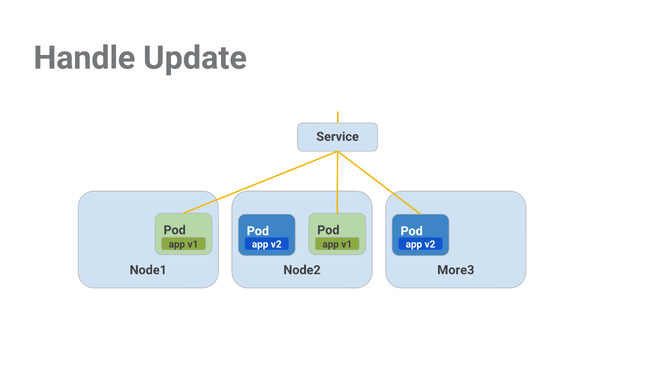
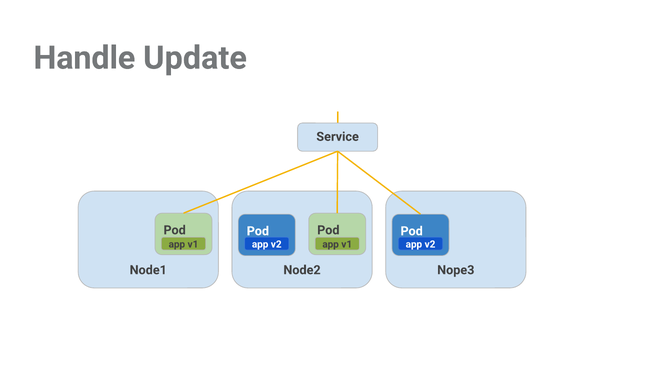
More3: More3 -> Nope3
